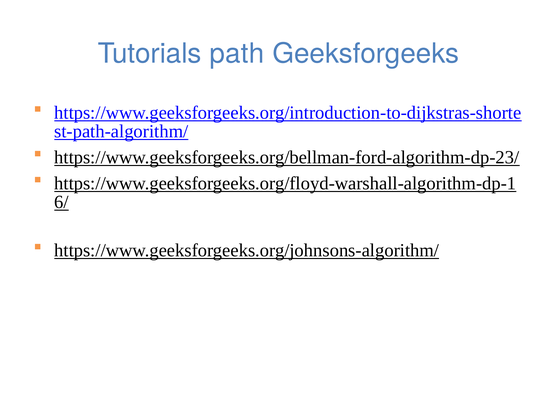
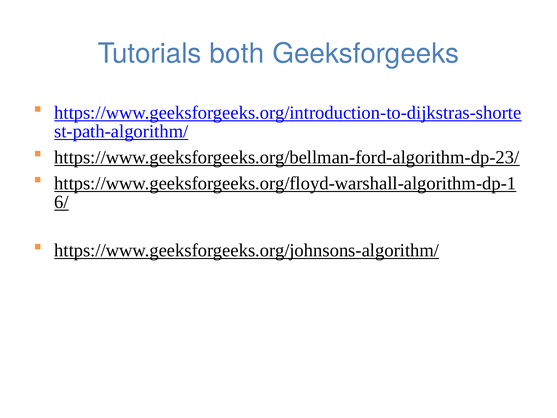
path: path -> both
